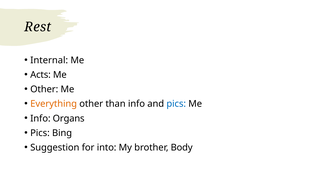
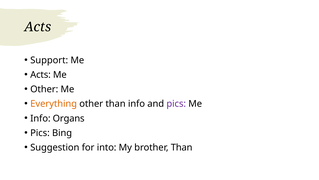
Rest at (38, 27): Rest -> Acts
Internal: Internal -> Support
pics at (176, 104) colour: blue -> purple
brother Body: Body -> Than
